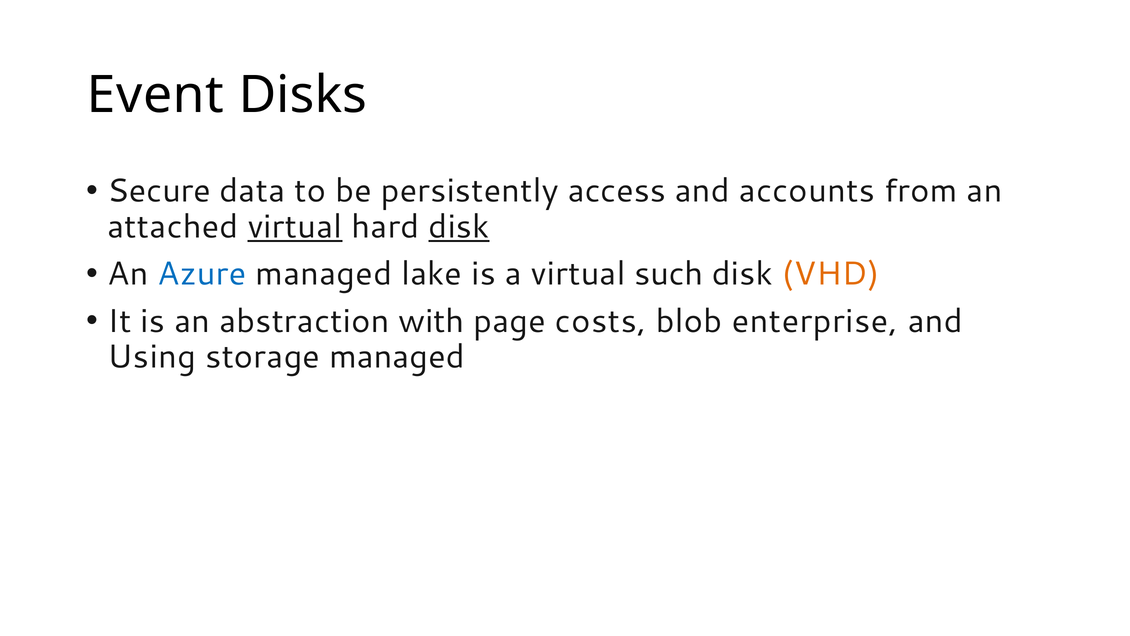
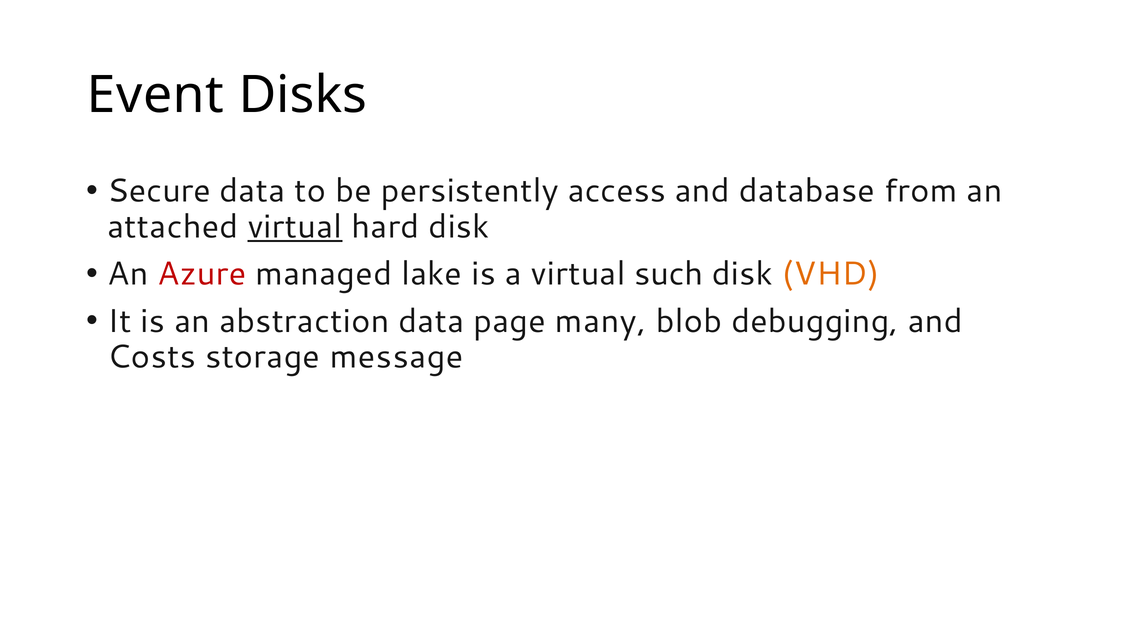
accounts: accounts -> database
disk at (459, 227) underline: present -> none
Azure colour: blue -> red
abstraction with: with -> data
costs: costs -> many
enterprise: enterprise -> debugging
Using: Using -> Costs
storage managed: managed -> message
